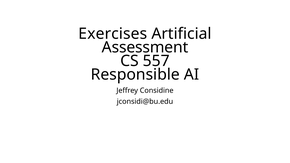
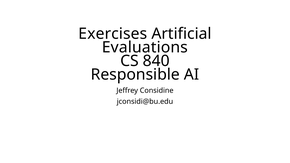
Assessment: Assessment -> Evaluations
557: 557 -> 840
